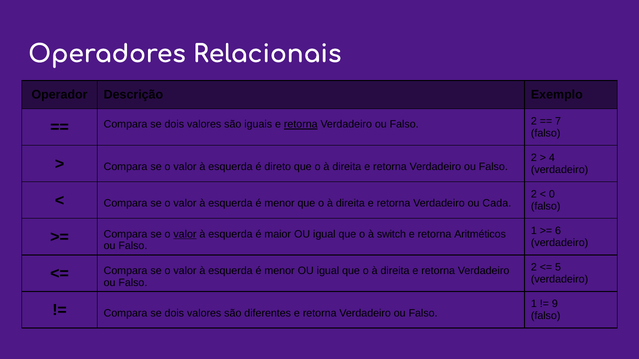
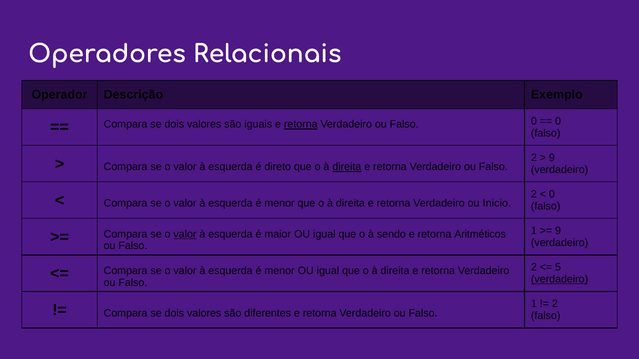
2 at (534, 121): 2 -> 0
7 at (558, 121): 7 -> 0
4 at (552, 158): 4 -> 9
direita at (347, 167) underline: none -> present
Cada: Cada -> Inicio
6 at (558, 231): 6 -> 9
switch: switch -> sendo
verdadeiro at (560, 280) underline: none -> present
9 at (555, 304): 9 -> 2
